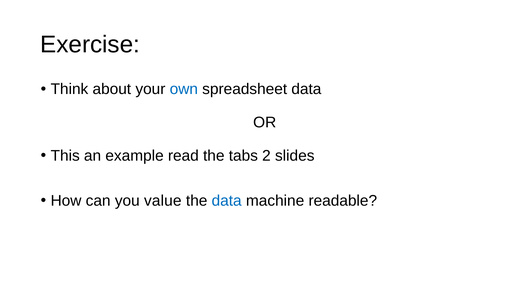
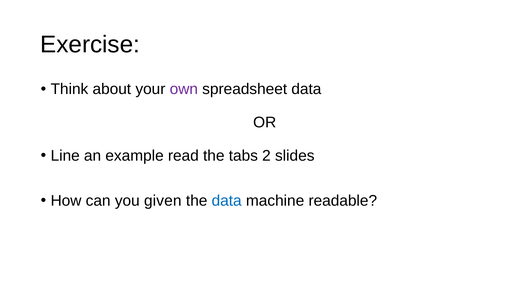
own colour: blue -> purple
This: This -> Line
value: value -> given
